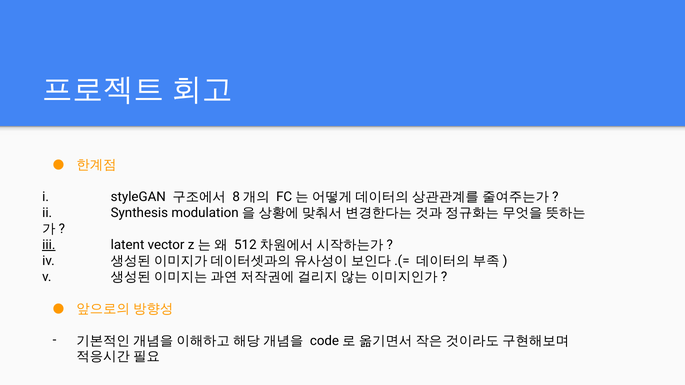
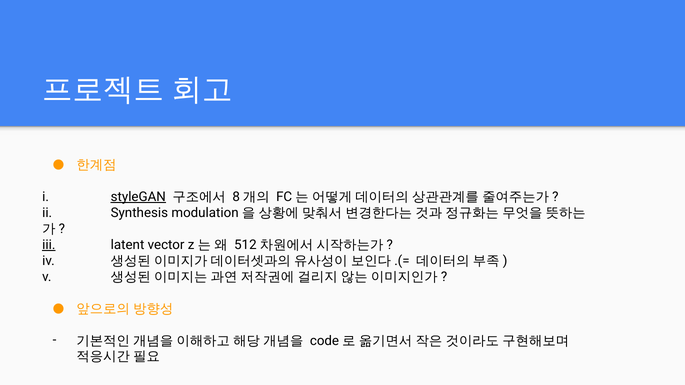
styleGAN underline: none -> present
